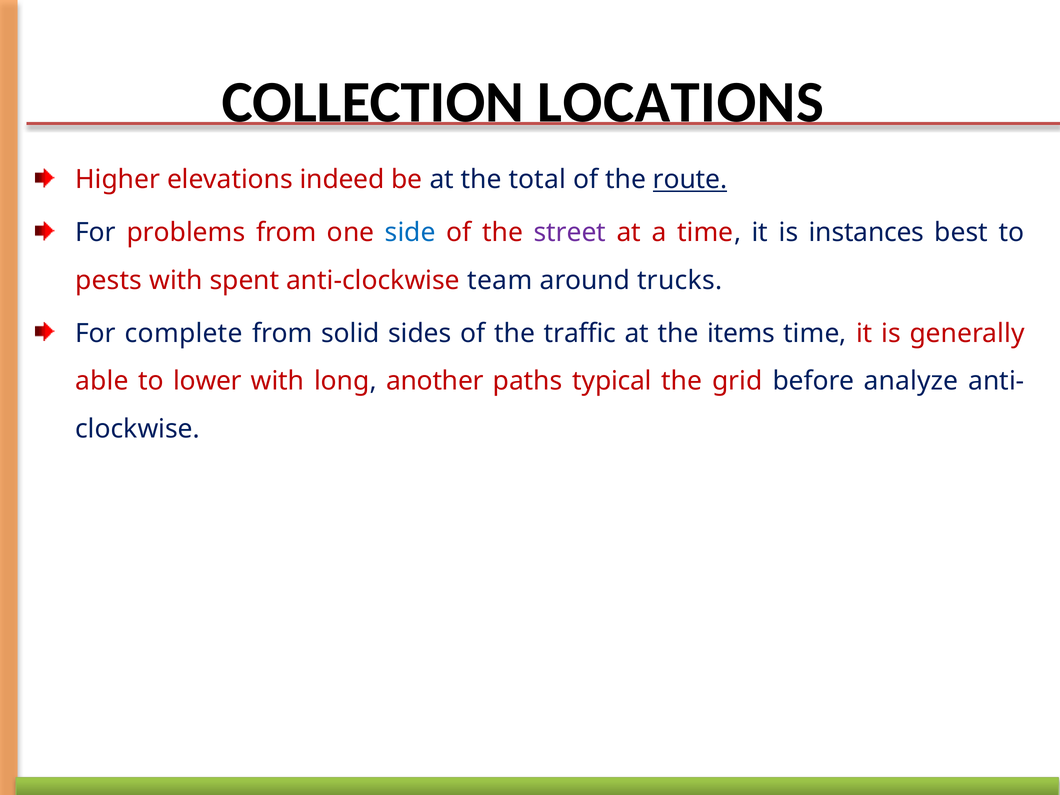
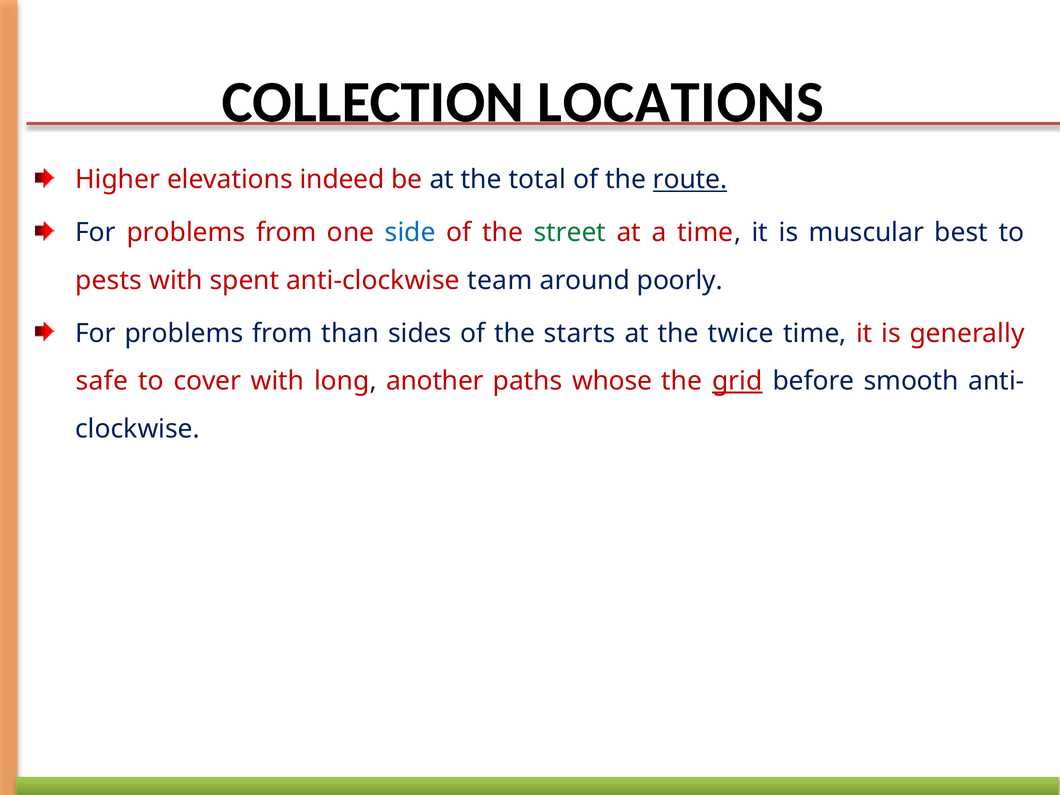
street colour: purple -> green
instances: instances -> muscular
trucks: trucks -> poorly
complete at (184, 333): complete -> problems
solid: solid -> than
traffic: traffic -> starts
items: items -> twice
able: able -> safe
lower: lower -> cover
typical: typical -> whose
grid underline: none -> present
analyze: analyze -> smooth
